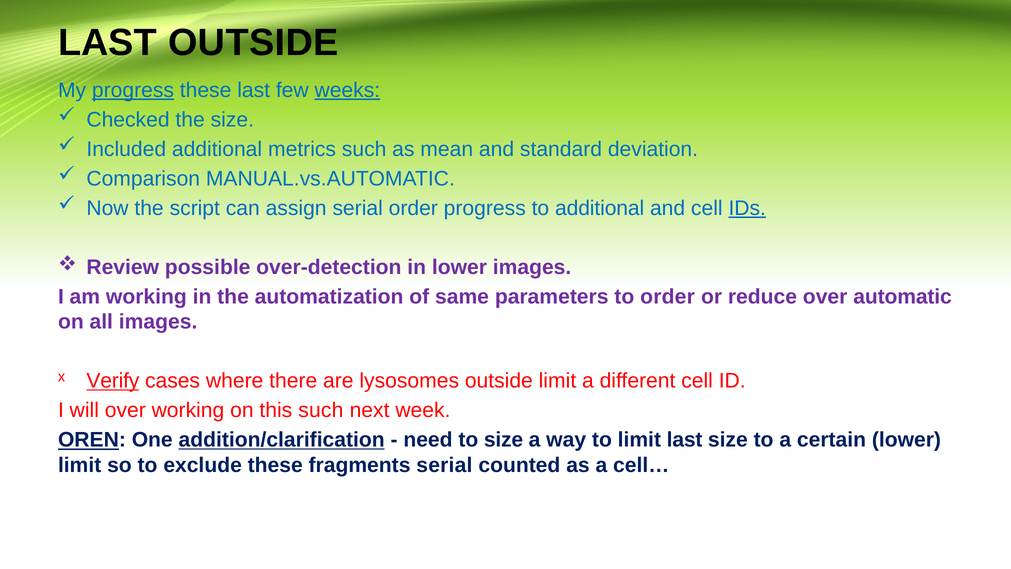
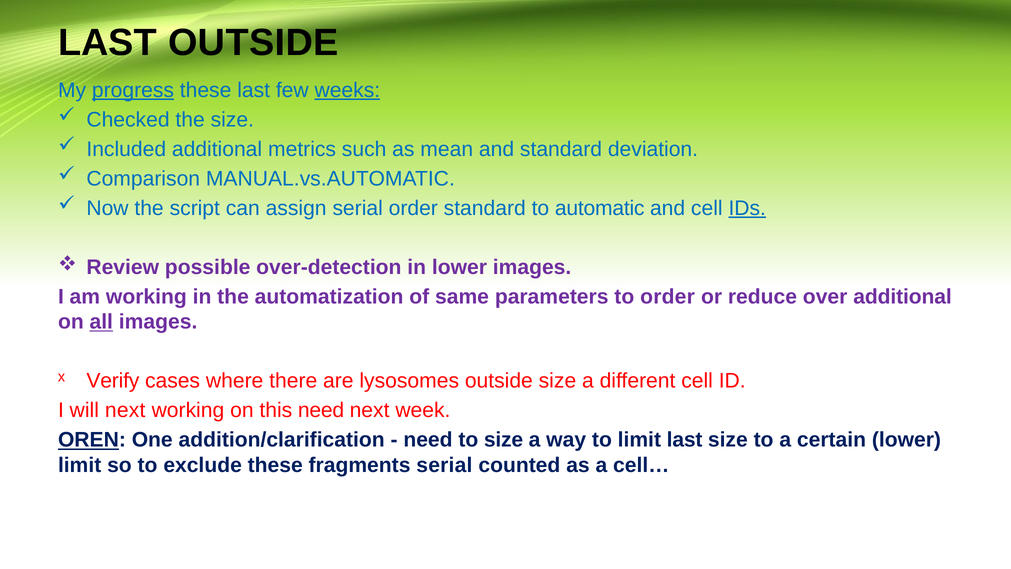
order progress: progress -> standard
to additional: additional -> automatic
over automatic: automatic -> additional
all underline: none -> present
Verify underline: present -> none
outside limit: limit -> size
will over: over -> next
this such: such -> need
addition/clarification underline: present -> none
